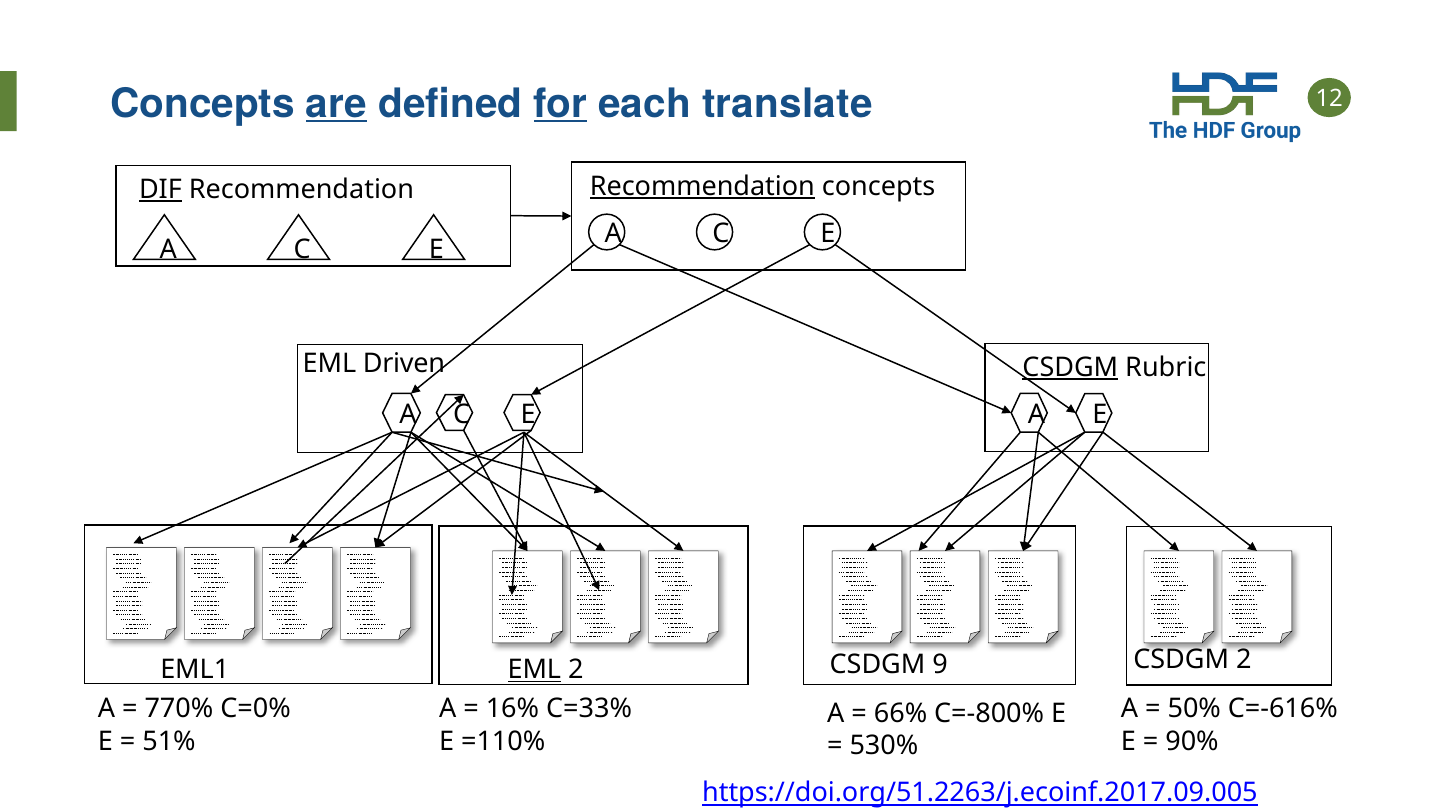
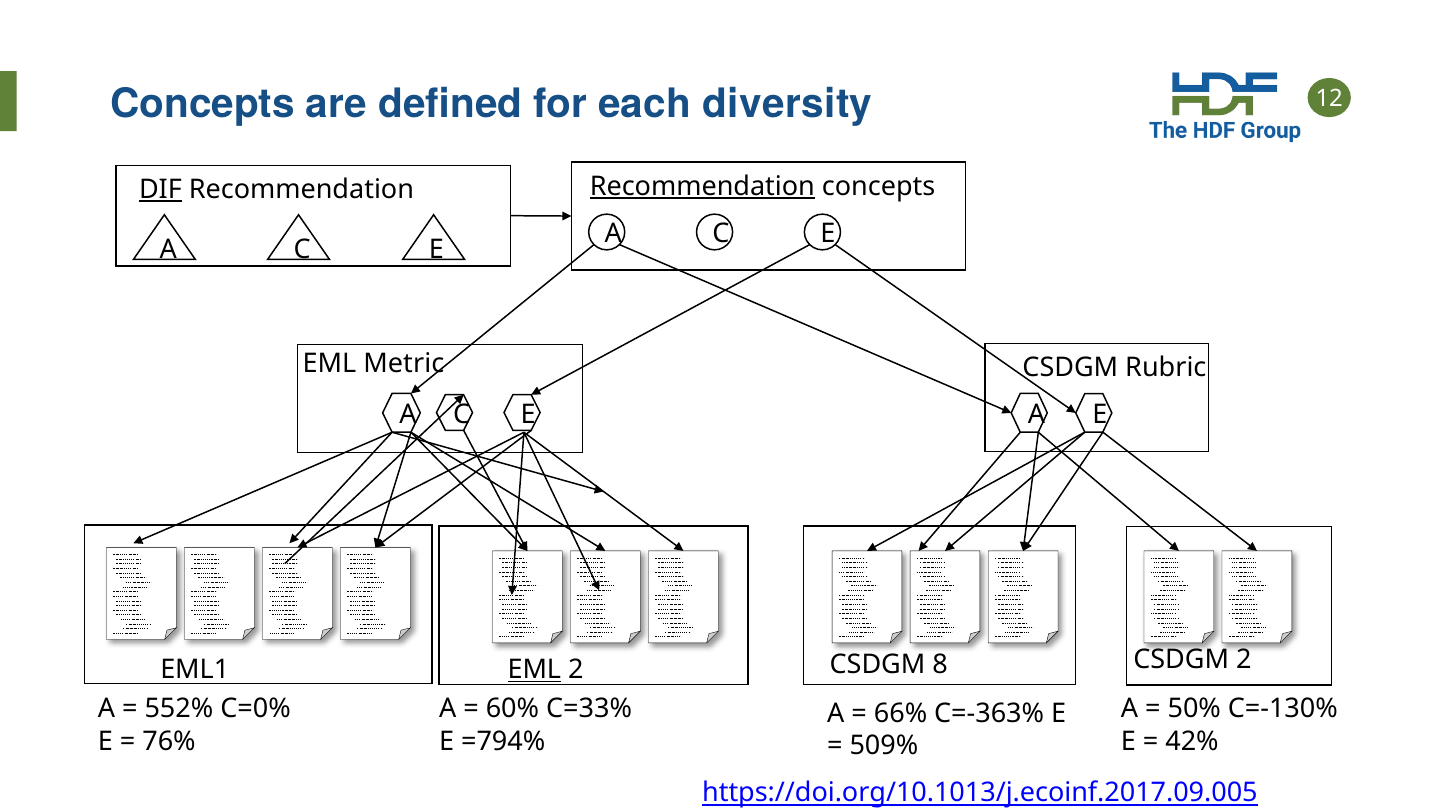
are underline: present -> none
for underline: present -> none
translate: translate -> diversity
Driven: Driven -> Metric
CSDGM at (1070, 367) underline: present -> none
9: 9 -> 8
770%: 770% -> 552%
16%: 16% -> 60%
C=-616%: C=-616% -> C=-130%
C=-800%: C=-800% -> C=-363%
51%: 51% -> 76%
=110%: =110% -> =794%
90%: 90% -> 42%
530%: 530% -> 509%
https://doi.org/51.2263/j.ecoinf.2017.09.005: https://doi.org/51.2263/j.ecoinf.2017.09.005 -> https://doi.org/10.1013/j.ecoinf.2017.09.005
